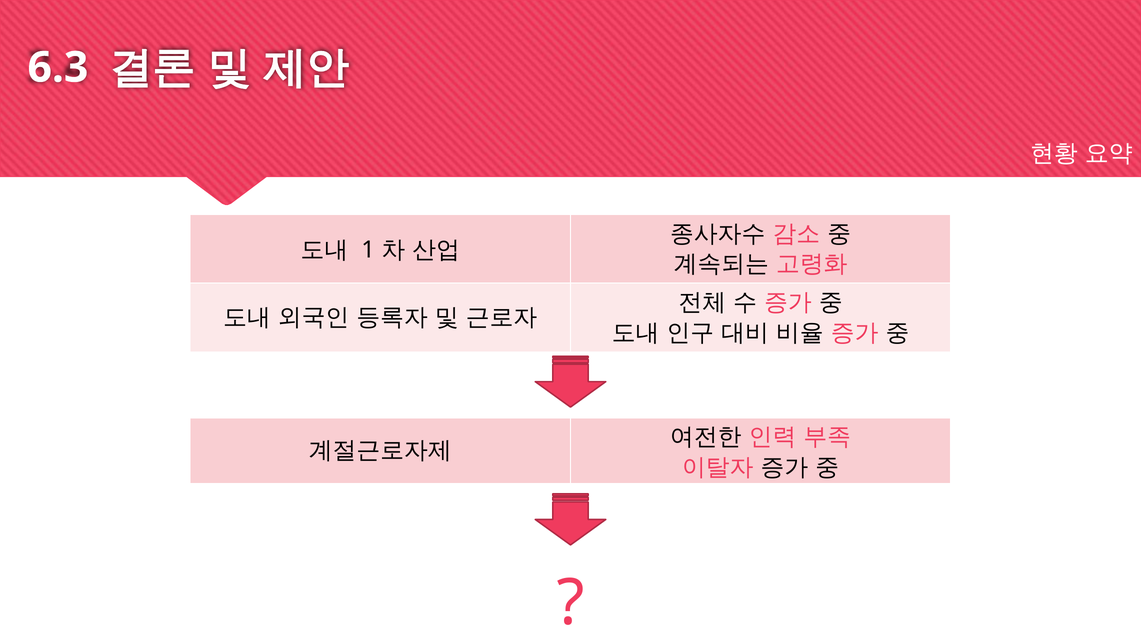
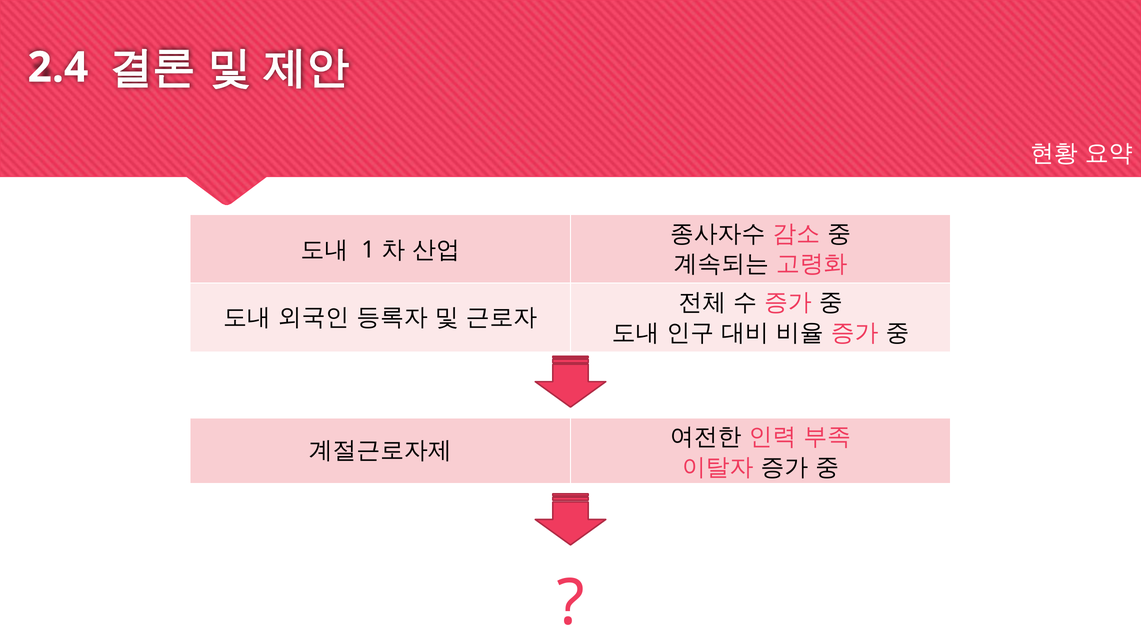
6.3: 6.3 -> 2.4
